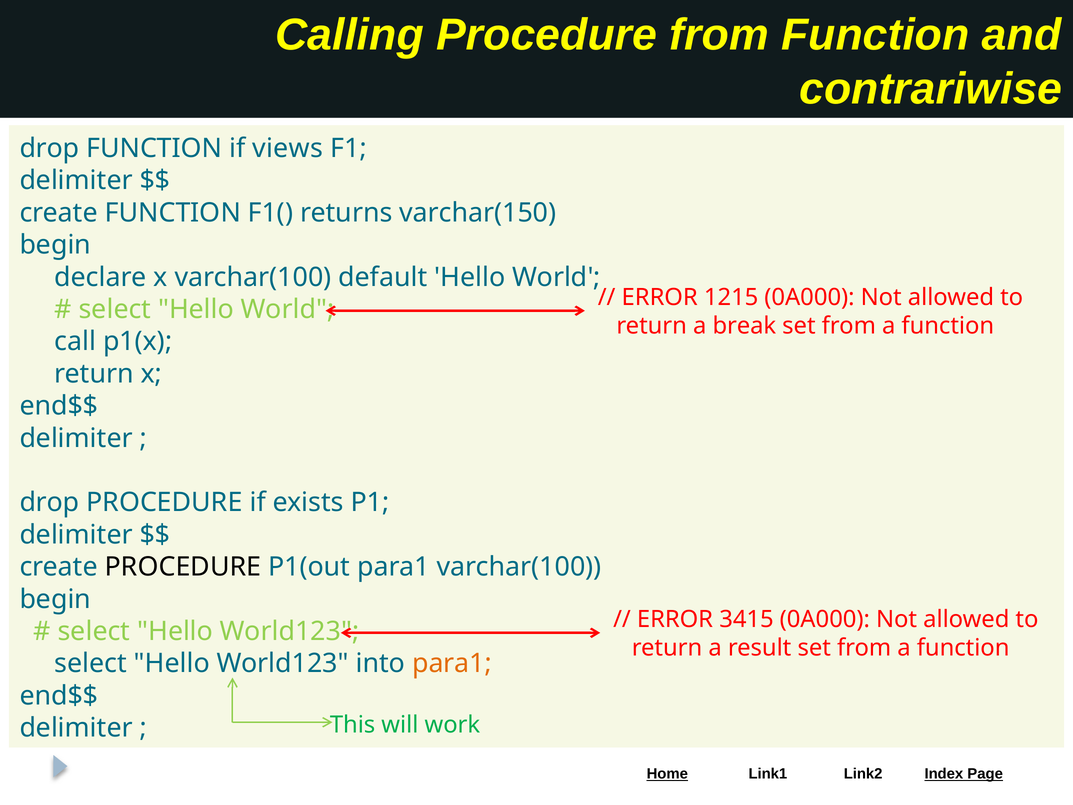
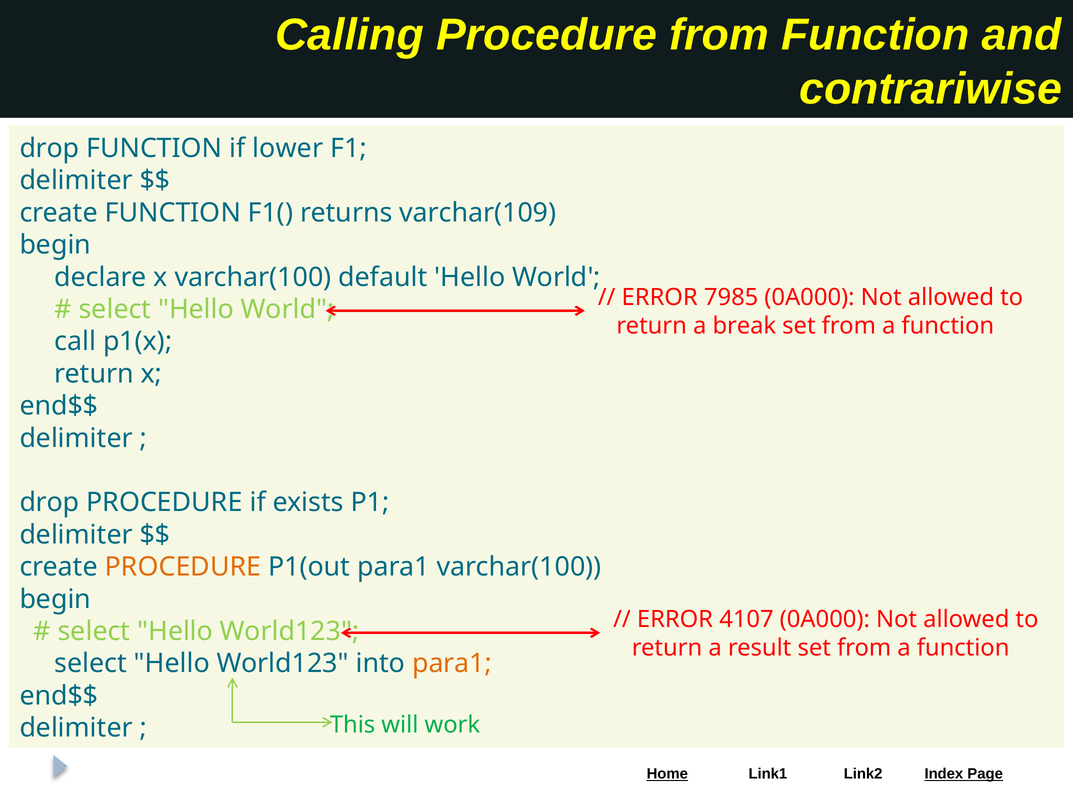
views: views -> lower
varchar(150: varchar(150 -> varchar(109
1215: 1215 -> 7985
PROCEDURE at (183, 567) colour: black -> orange
3415: 3415 -> 4107
